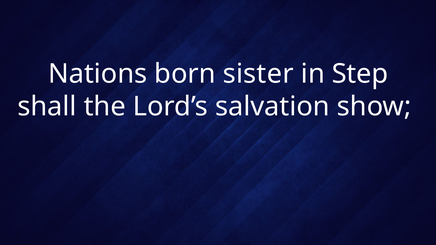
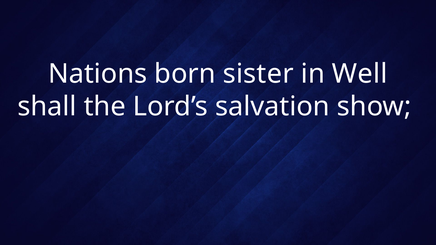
Step: Step -> Well
